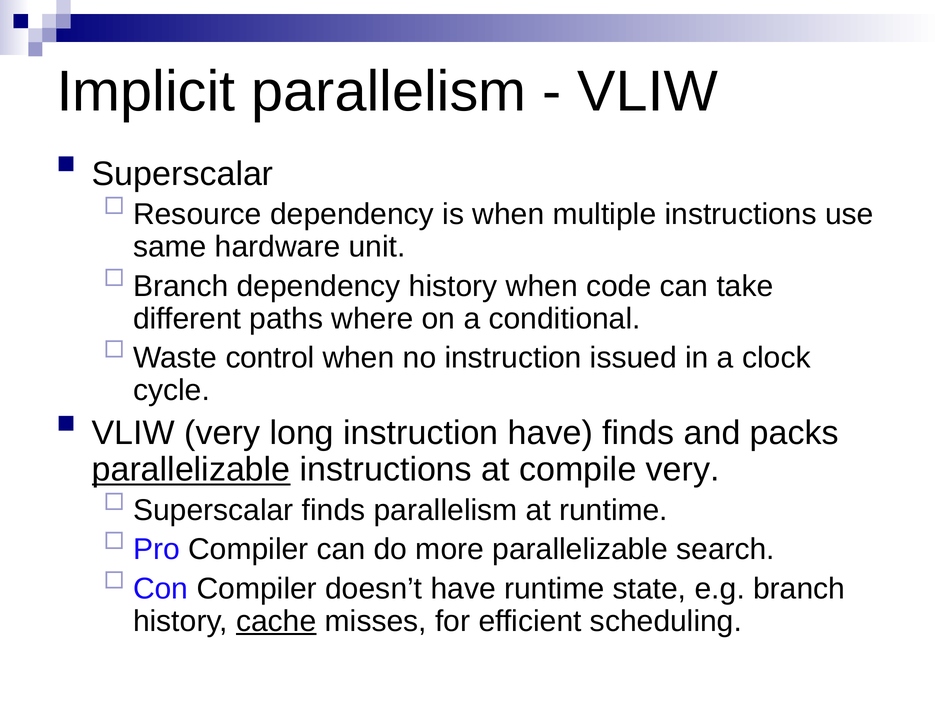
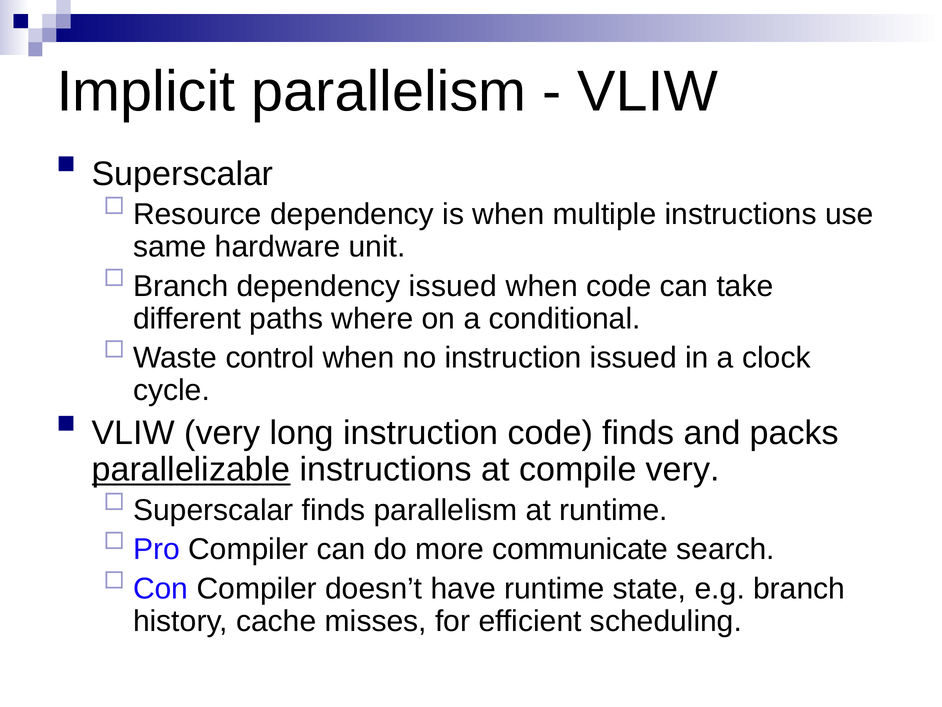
dependency history: history -> issued
instruction have: have -> code
more parallelizable: parallelizable -> communicate
cache underline: present -> none
